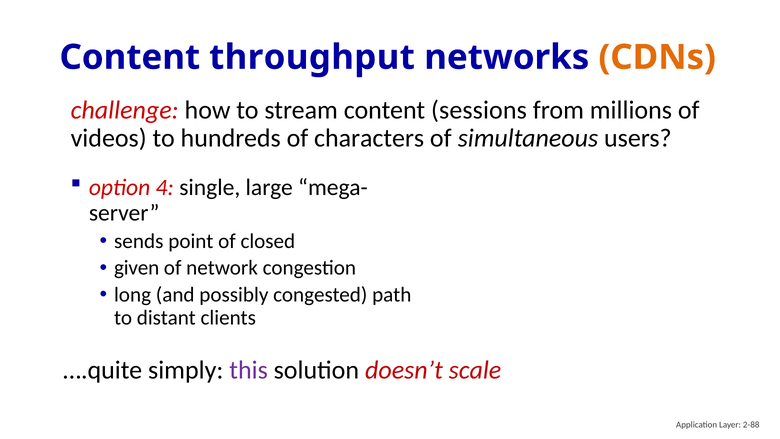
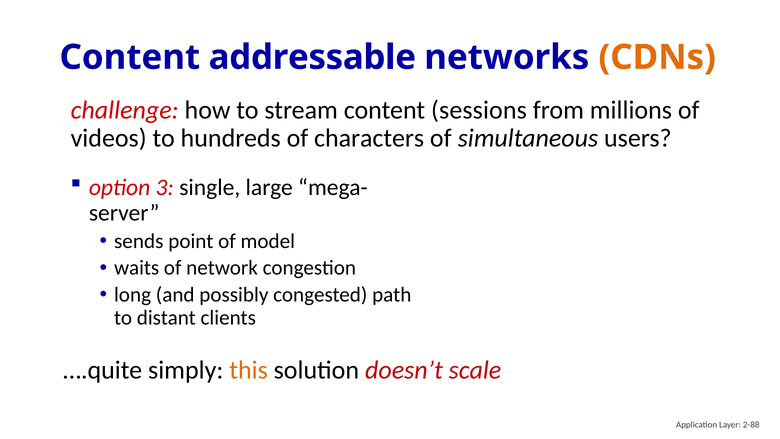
throughput: throughput -> addressable
4: 4 -> 3
closed: closed -> model
given: given -> waits
this colour: purple -> orange
